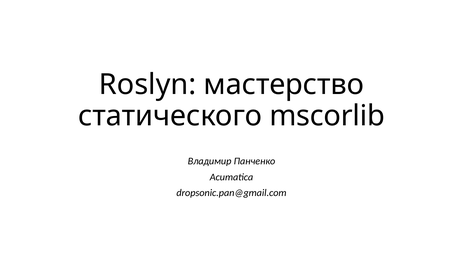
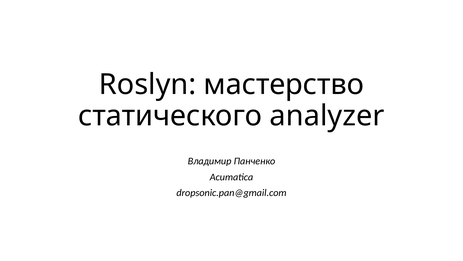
mscorlib: mscorlib -> analyzer
